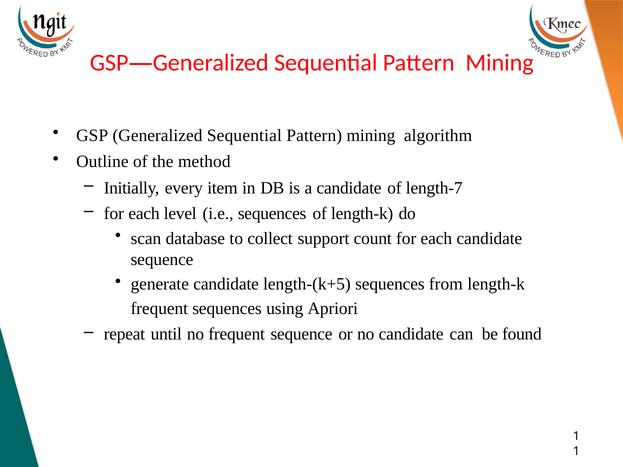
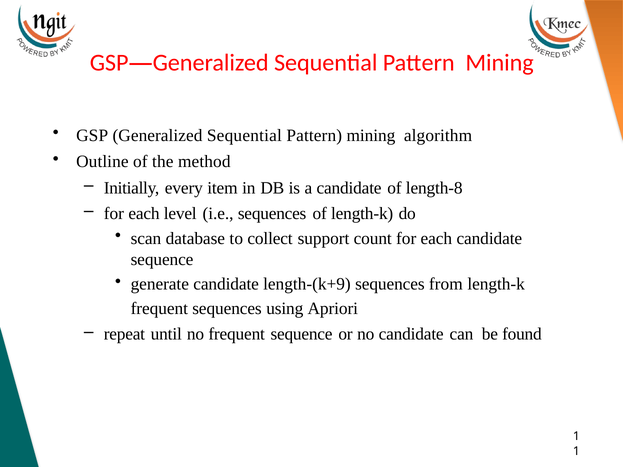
length-7: length-7 -> length-8
length-(k+5: length-(k+5 -> length-(k+9
